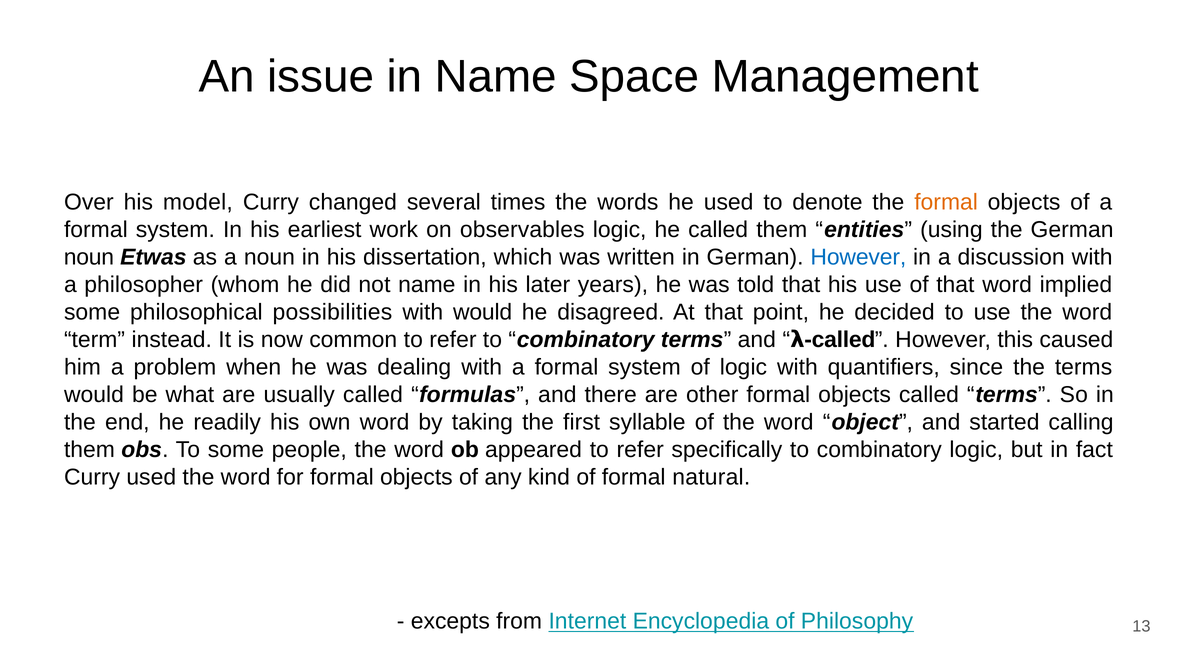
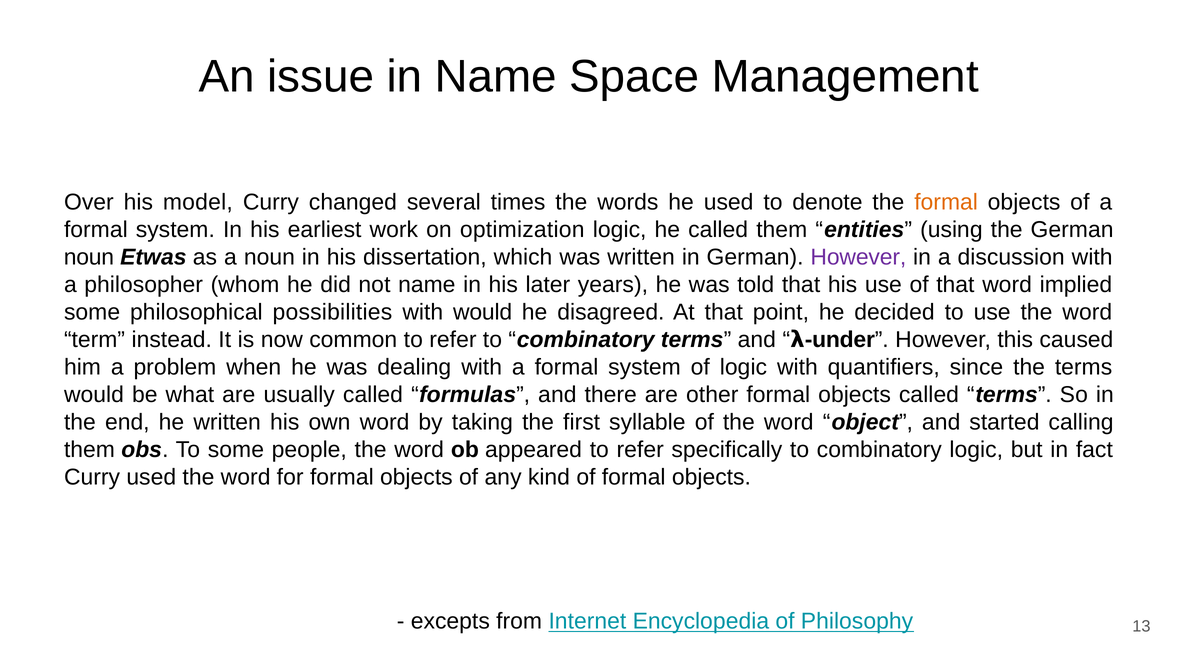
observables: observables -> optimization
However at (858, 258) colour: blue -> purple
called at (840, 340): called -> under
he readily: readily -> written
of formal natural: natural -> objects
